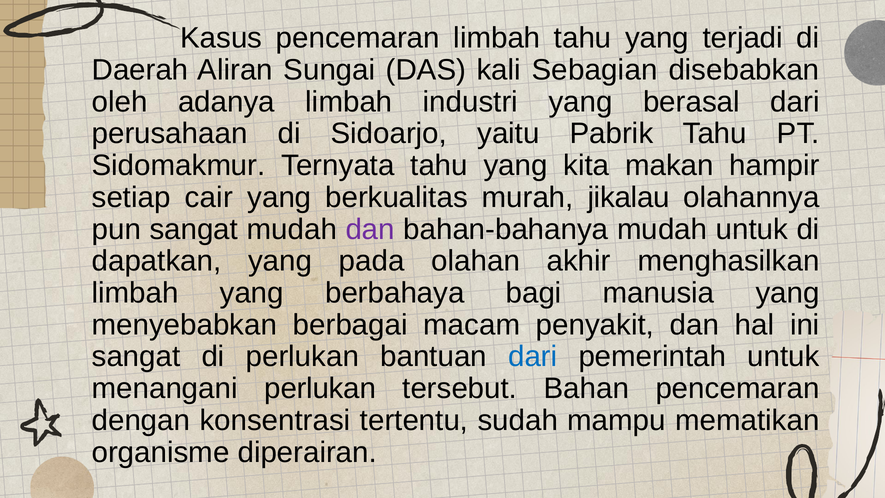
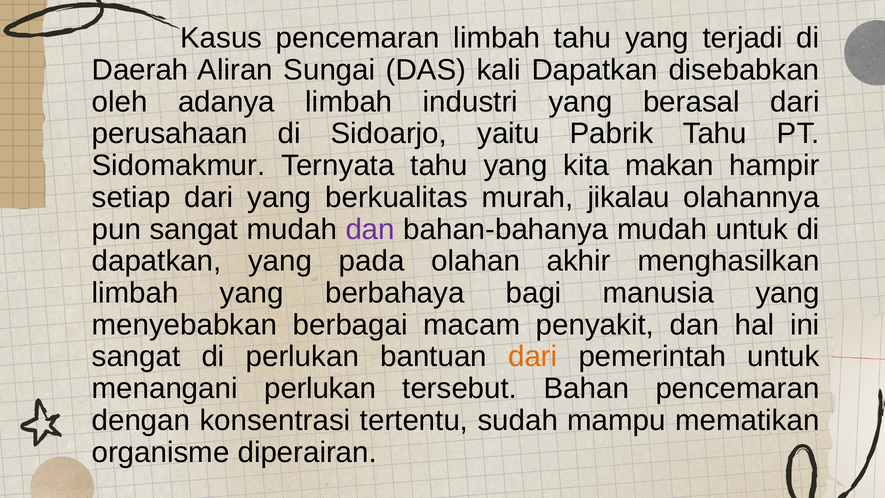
kali Sebagian: Sebagian -> Dapatkan
setiap cair: cair -> dari
dari at (533, 357) colour: blue -> orange
